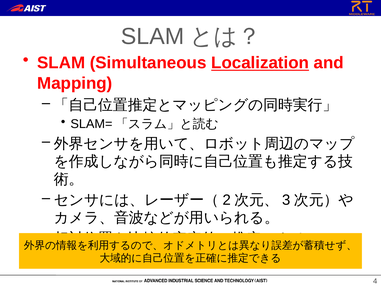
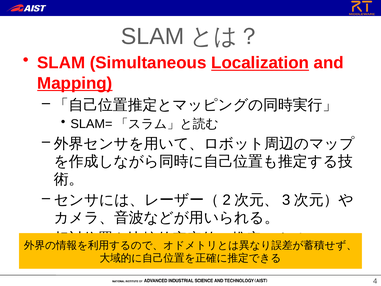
Mapping underline: none -> present
